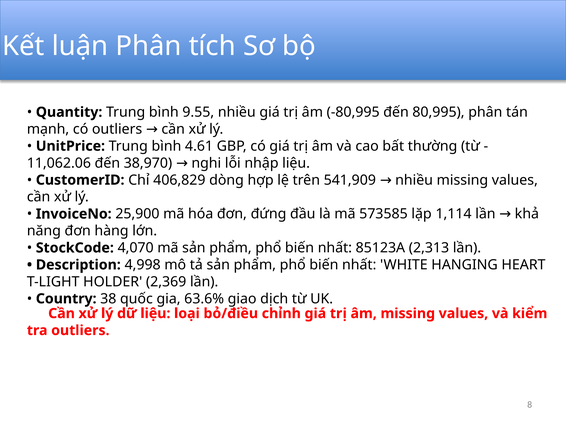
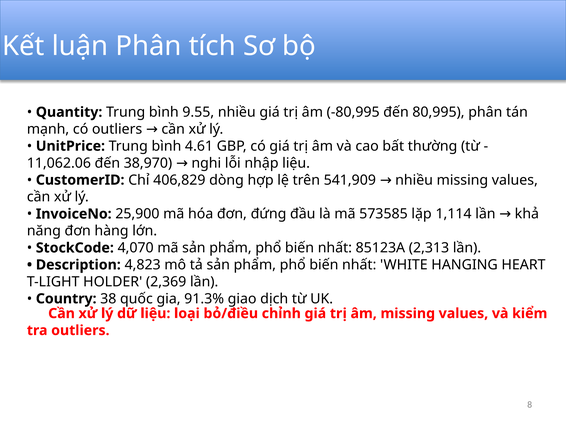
4,998: 4,998 -> 4,823
63.6%: 63.6% -> 91.3%
